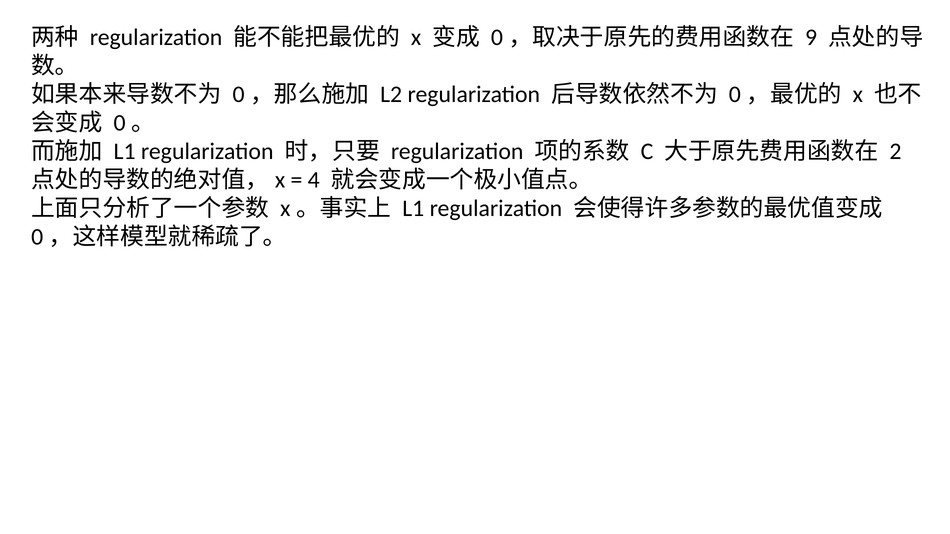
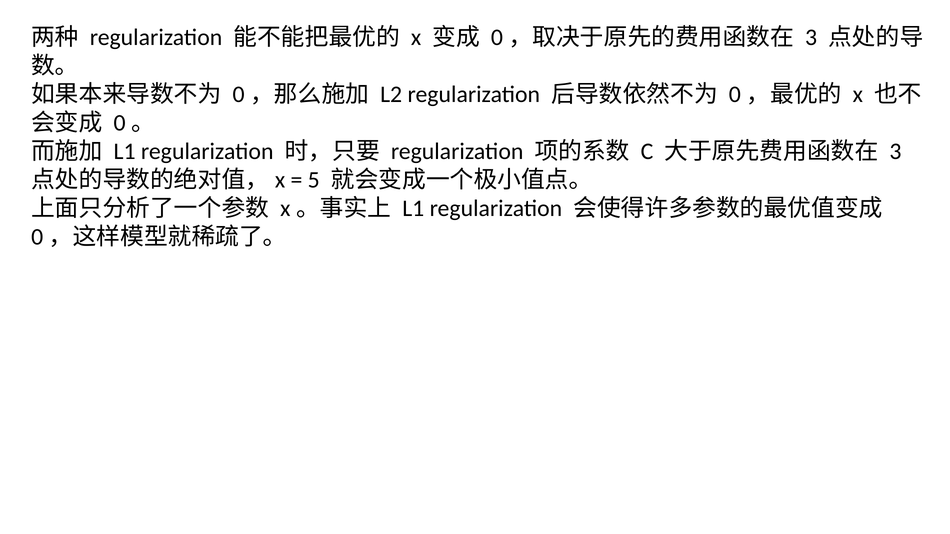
9 at (811, 38): 9 -> 3
2 at (895, 152): 2 -> 3
4: 4 -> 5
